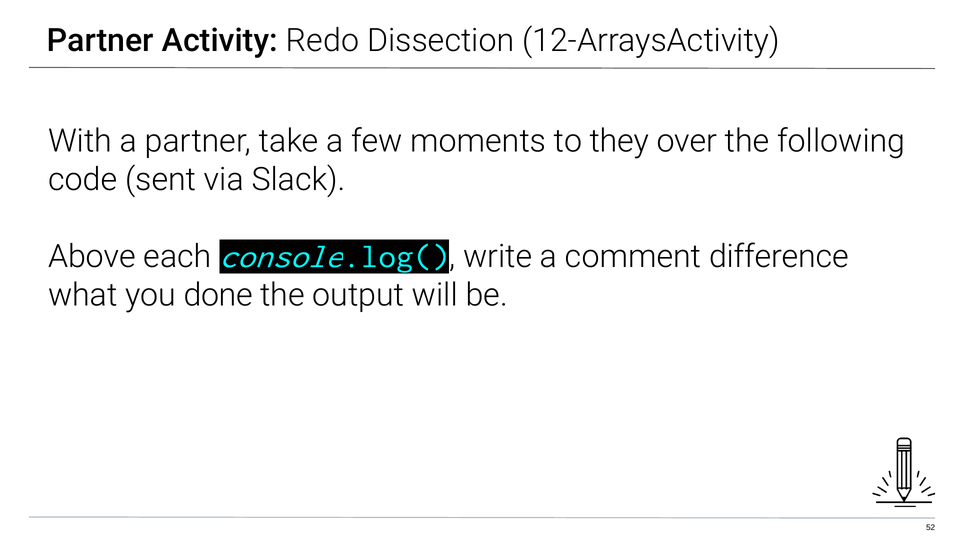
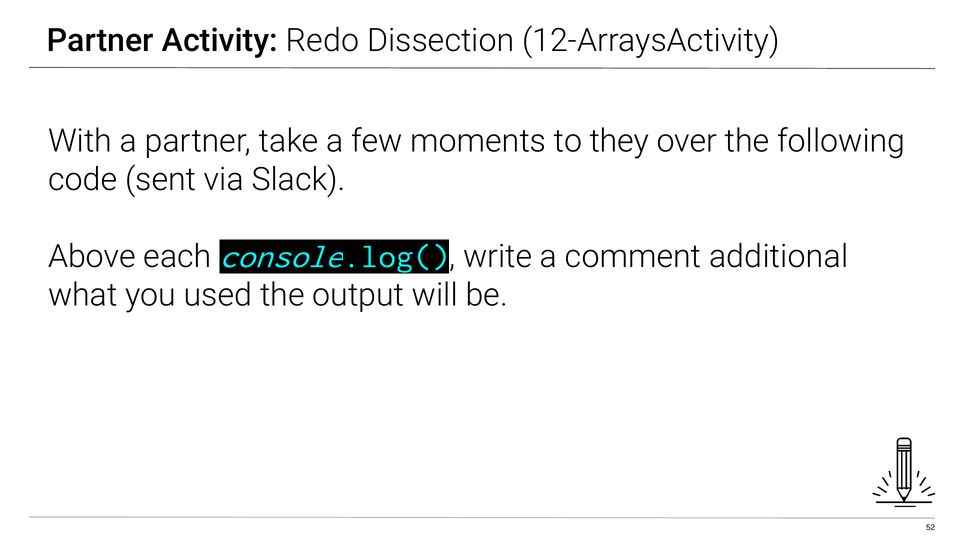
difference: difference -> additional
done: done -> used
